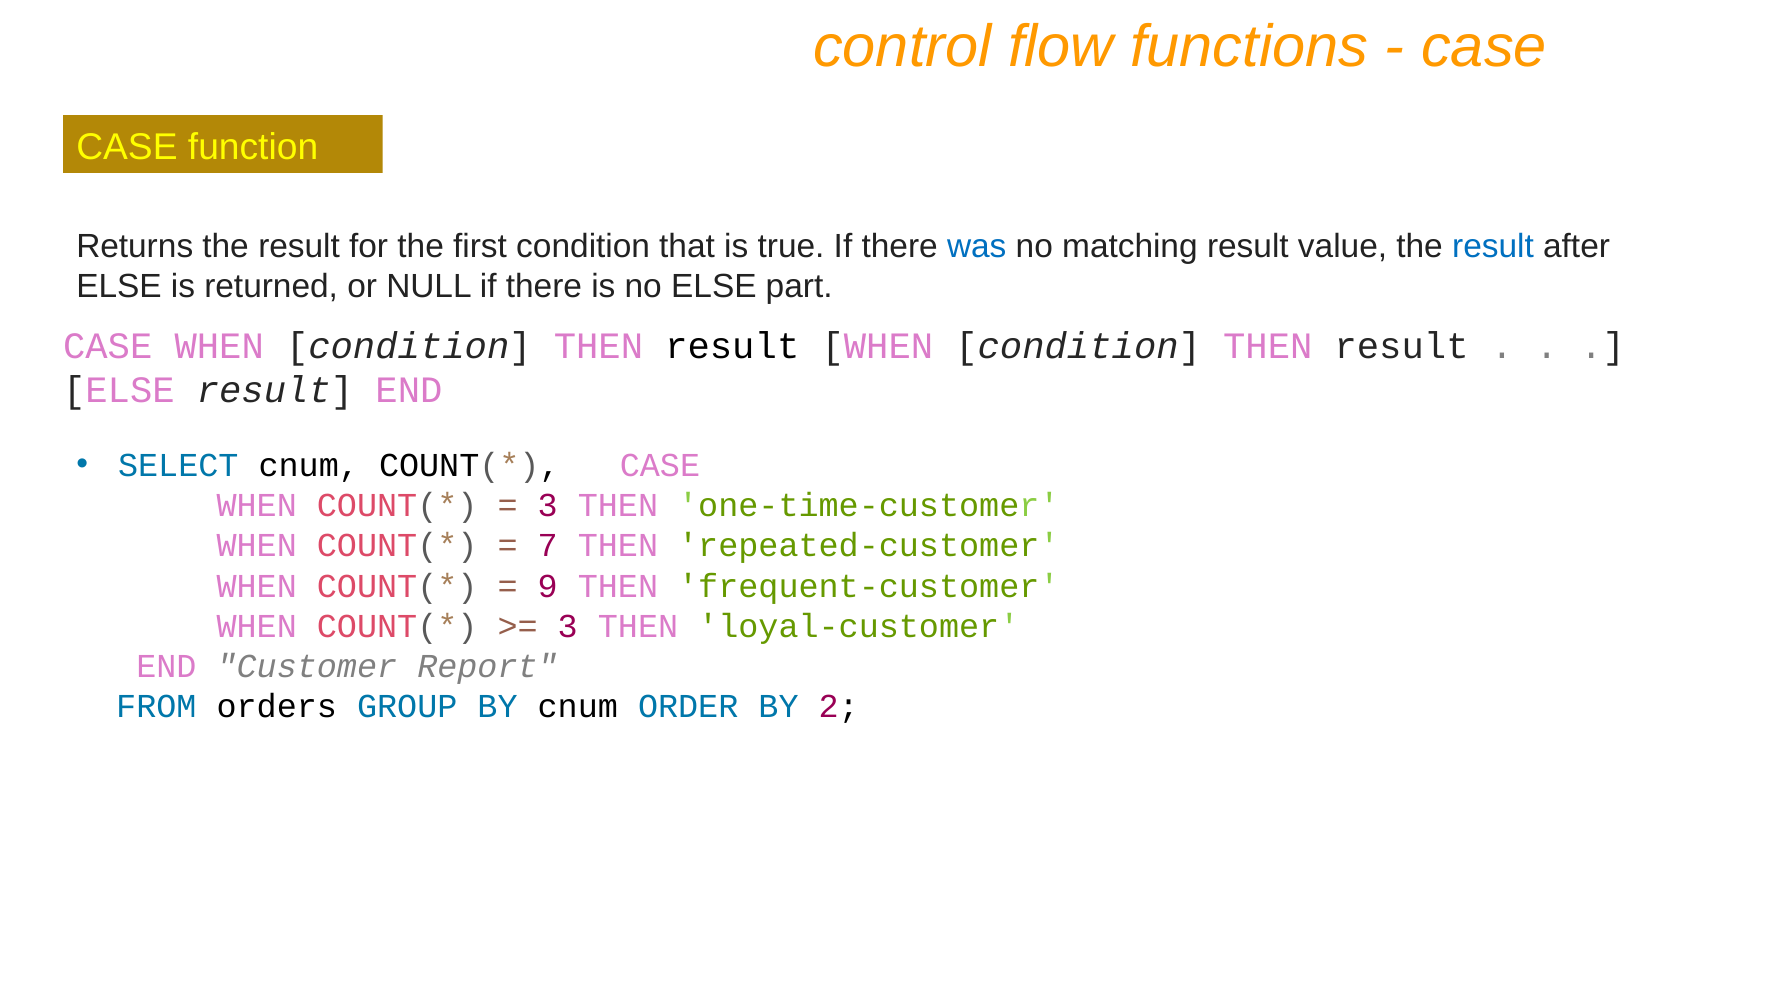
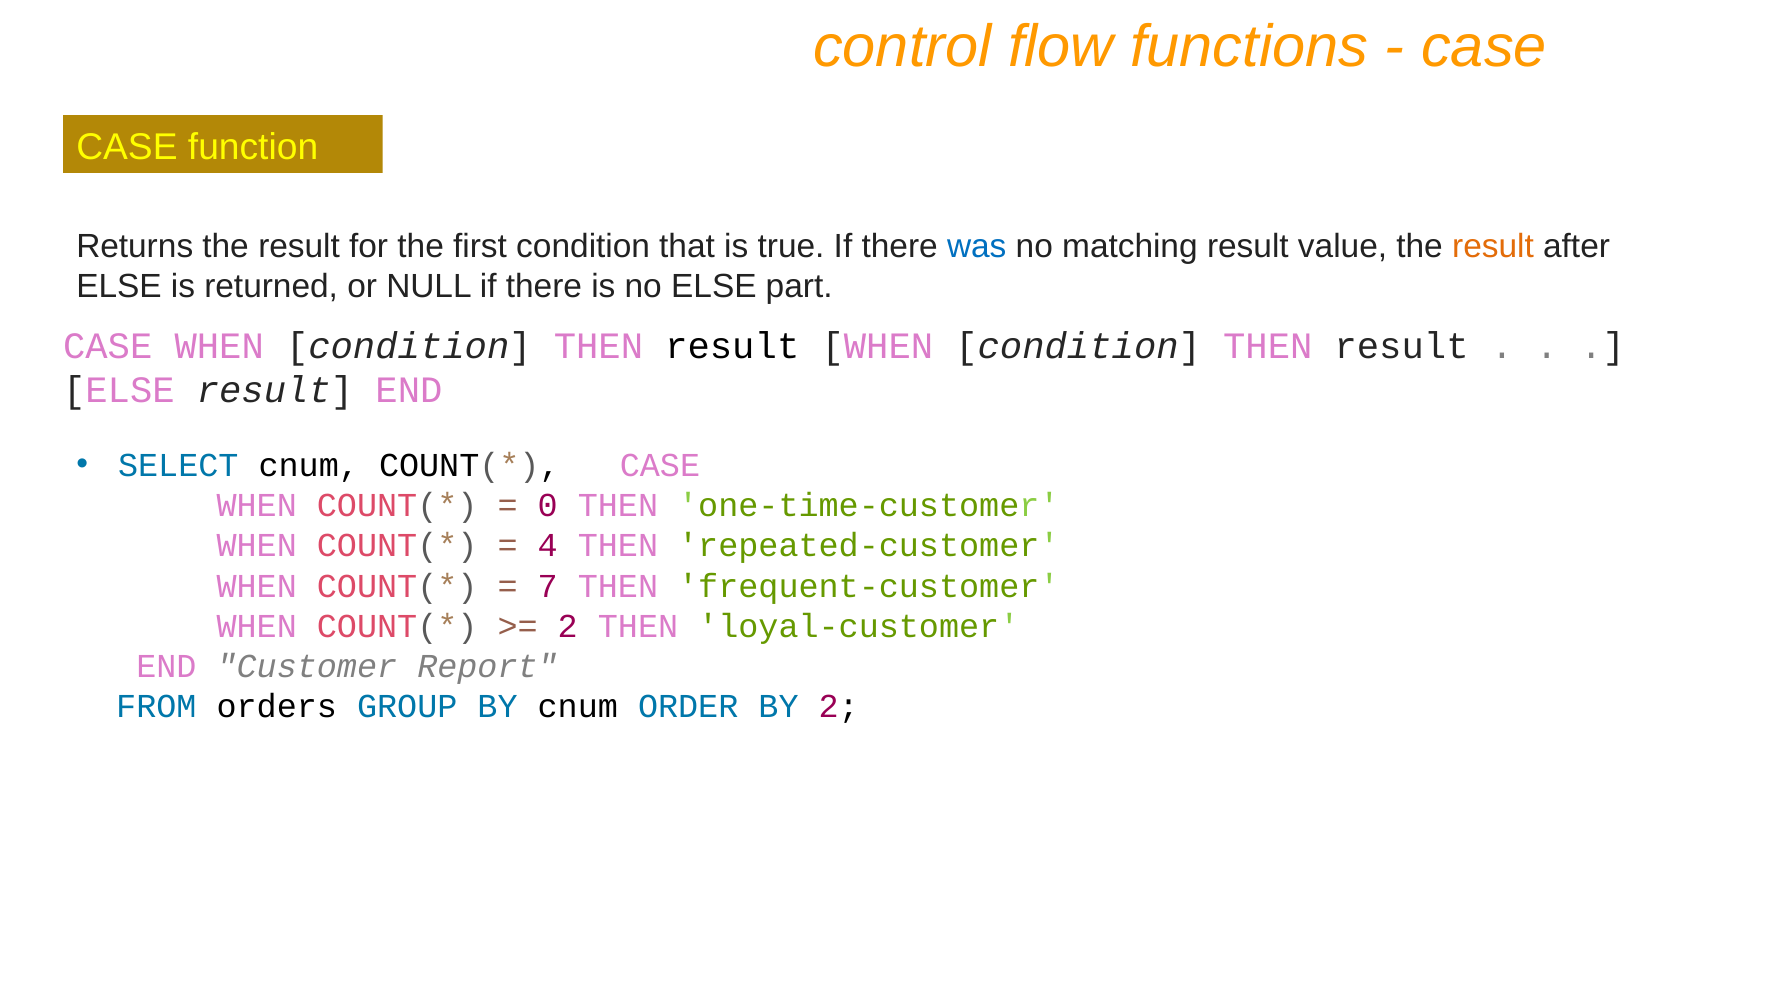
result at (1493, 246) colour: blue -> orange
3 at (548, 505): 3 -> 0
7: 7 -> 4
9: 9 -> 7
3 at (568, 626): 3 -> 2
